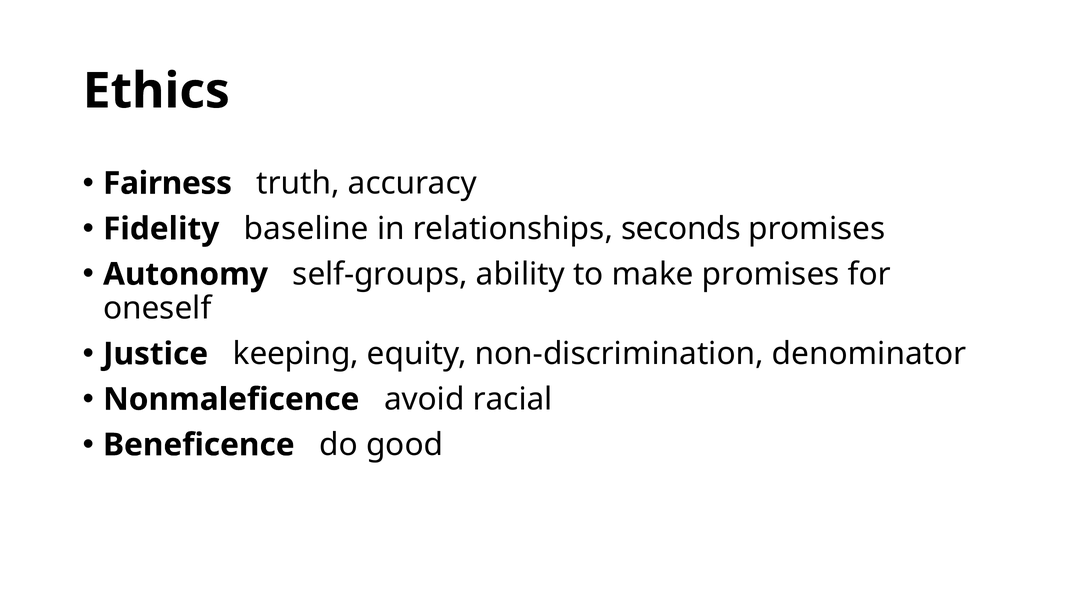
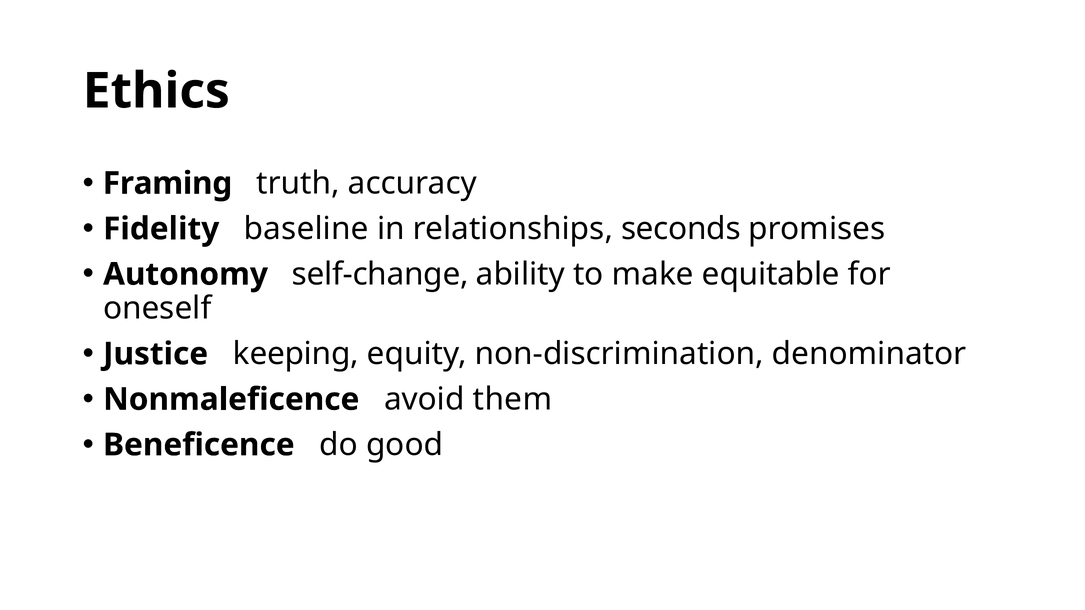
Fairness: Fairness -> Framing
self-groups: self-groups -> self-change
make promises: promises -> equitable
racial: racial -> them
